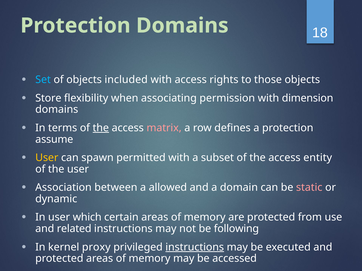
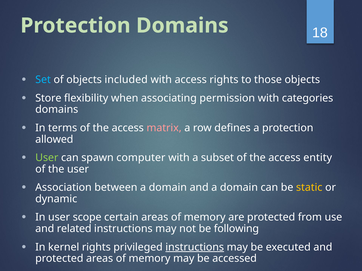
dimension: dimension -> categories
the at (101, 128) underline: present -> none
assume: assume -> allowed
User at (47, 158) colour: yellow -> light green
permitted: permitted -> computer
between a allowed: allowed -> domain
static colour: pink -> yellow
which: which -> scope
kernel proxy: proxy -> rights
